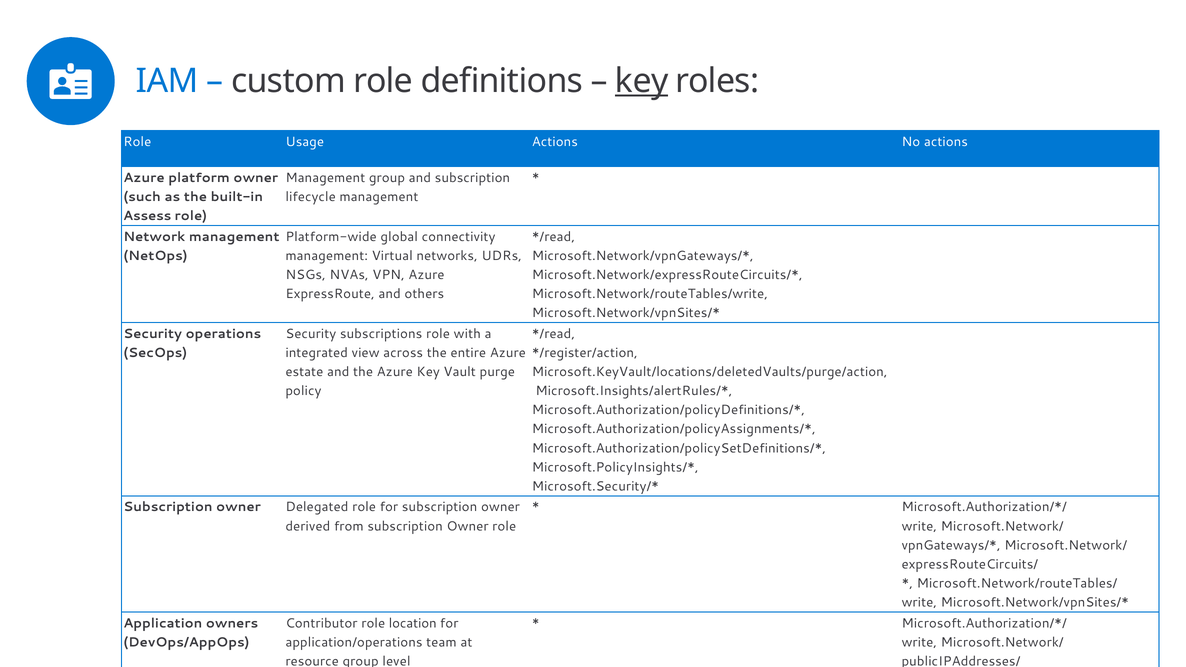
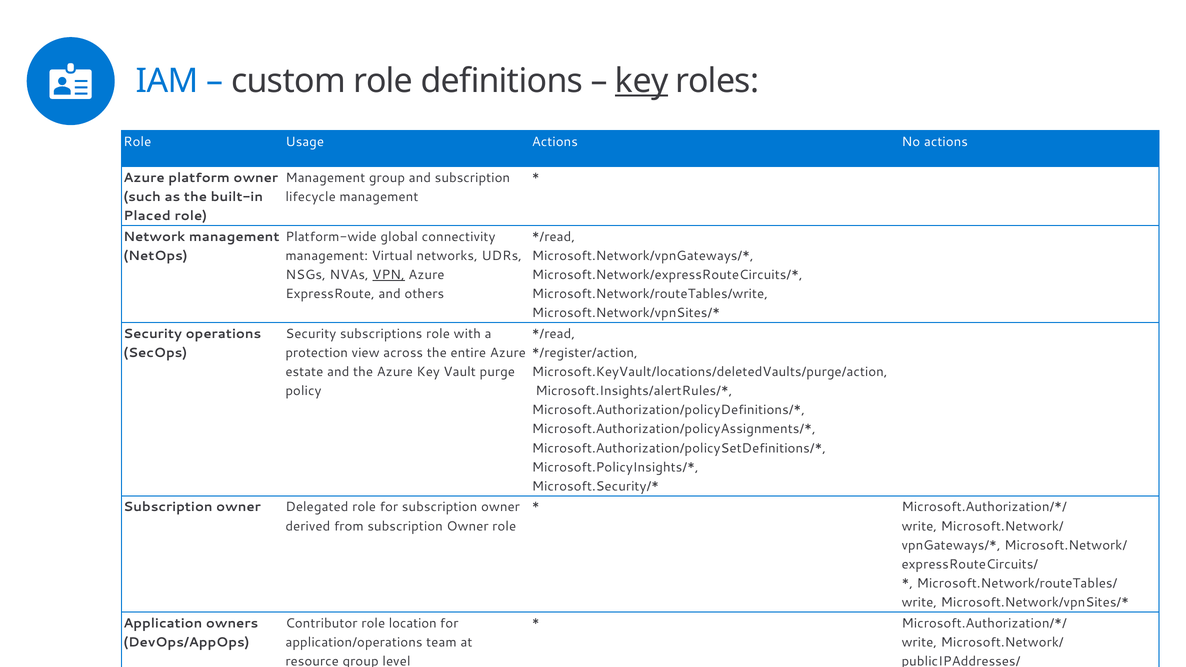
Assess: Assess -> Placed
VPN underline: none -> present
integrated: integrated -> protection
